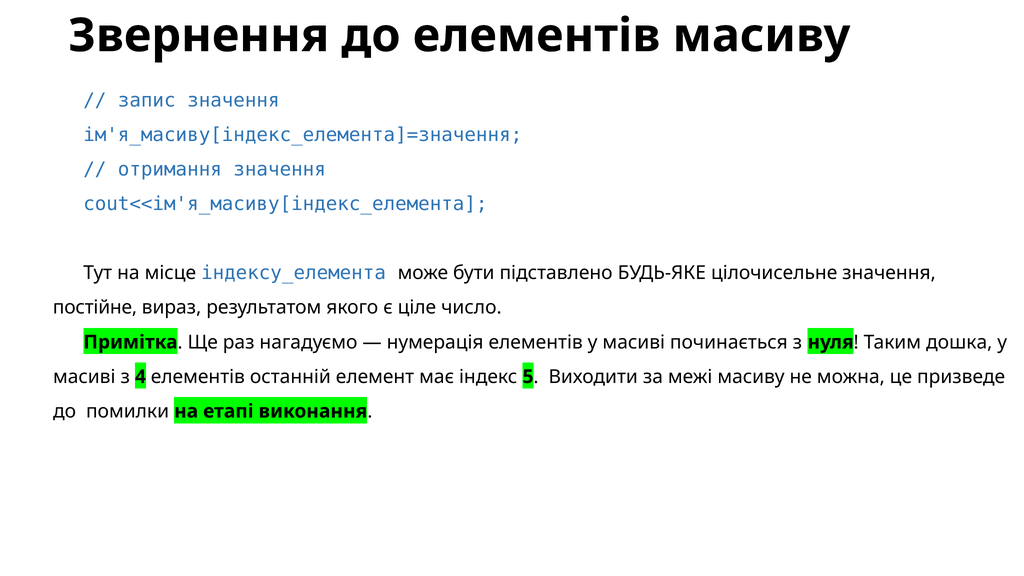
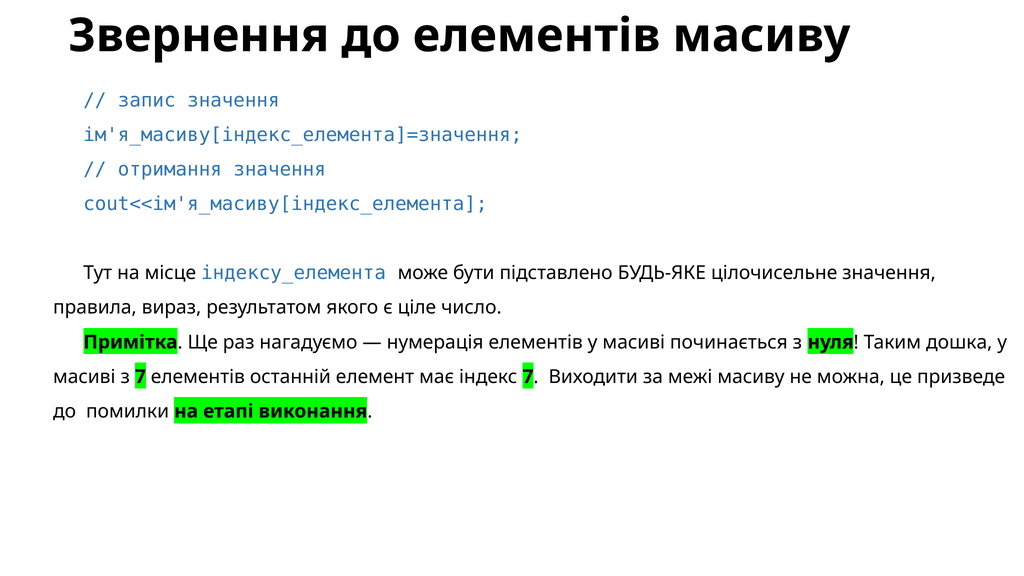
постійне: постійне -> правила
з 4: 4 -> 7
індекс 5: 5 -> 7
